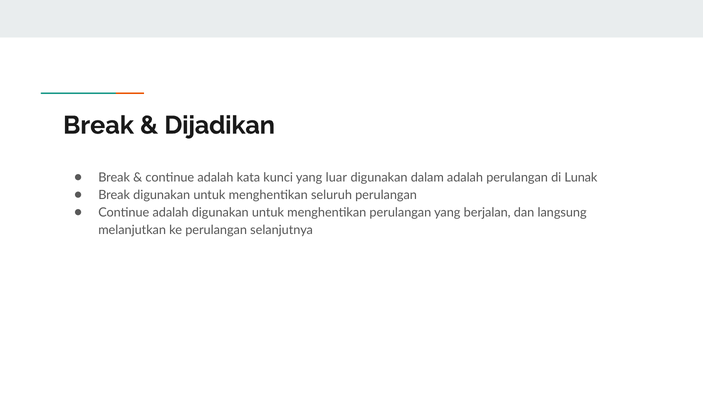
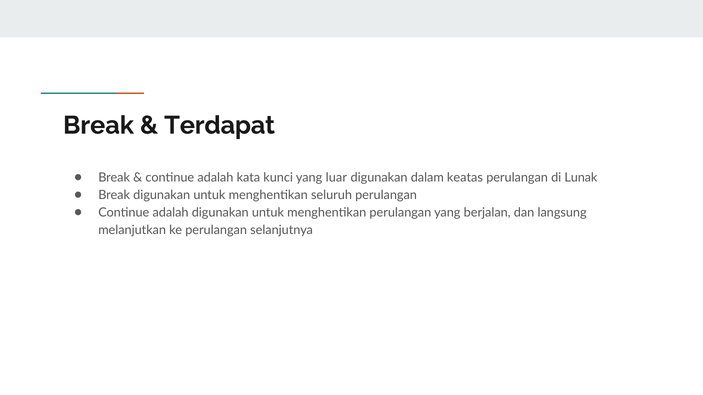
Dijadikan: Dijadikan -> Terdapat
dalam adalah: adalah -> keatas
